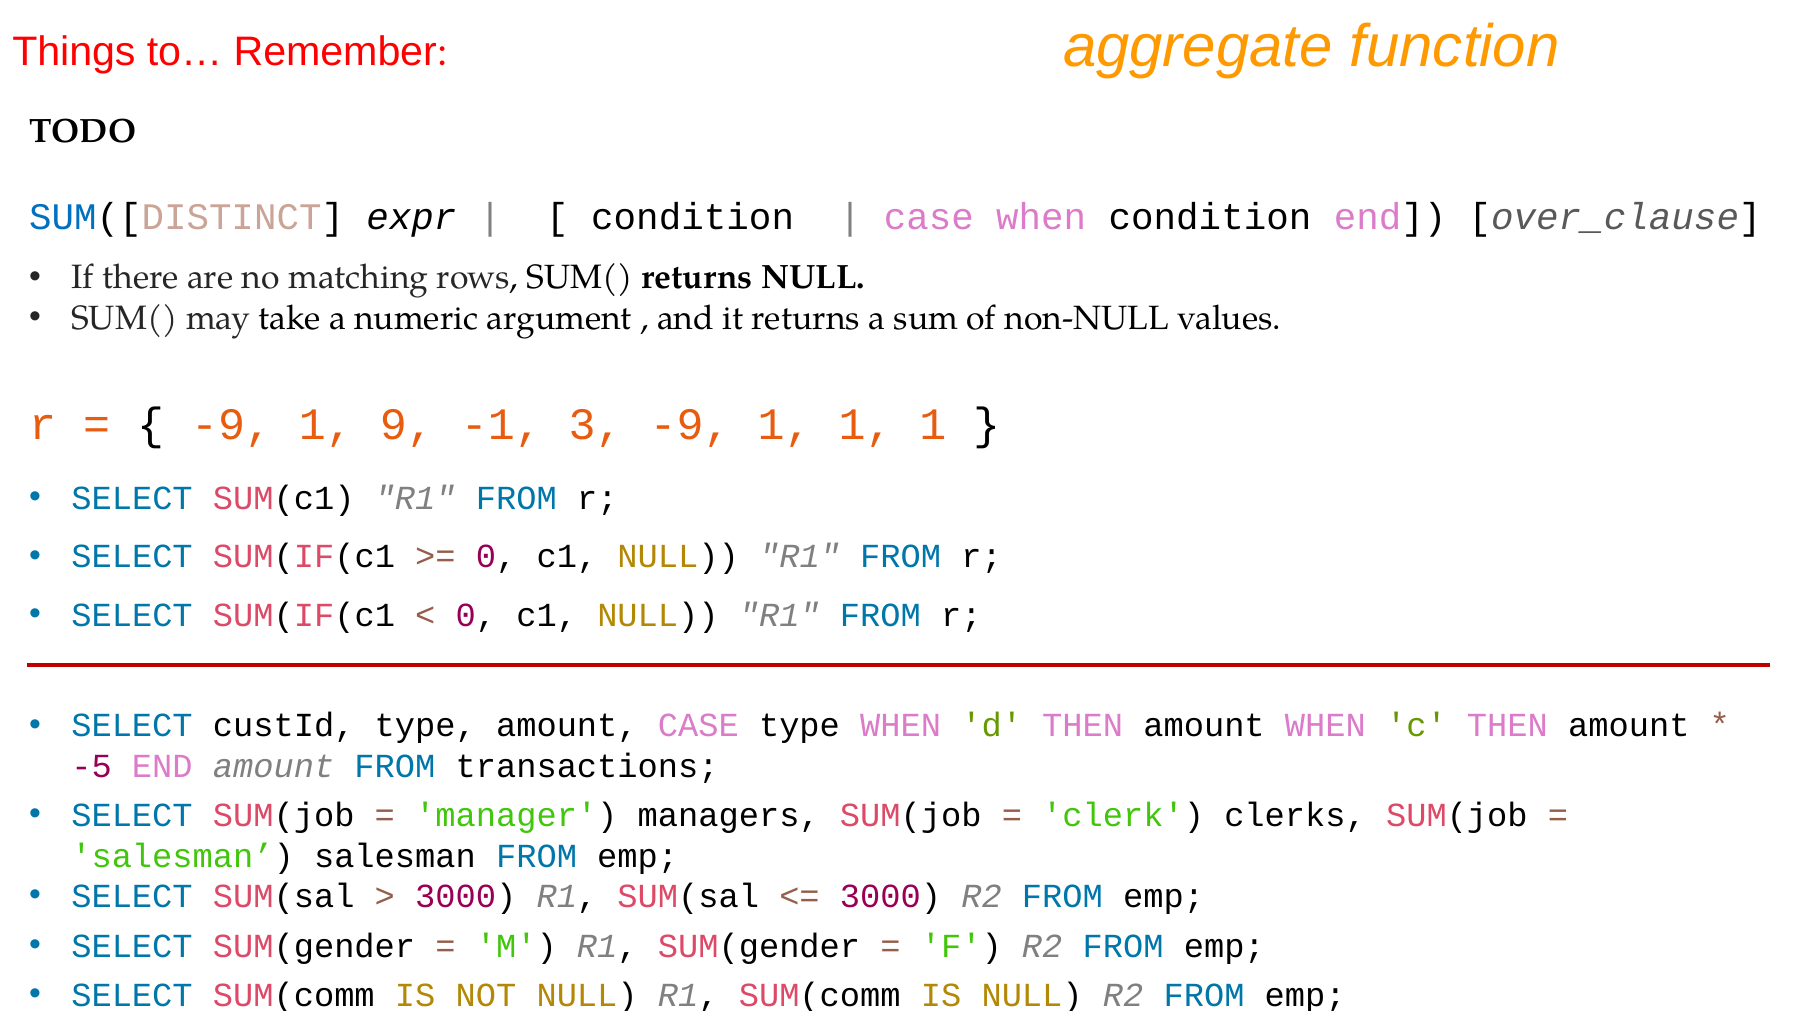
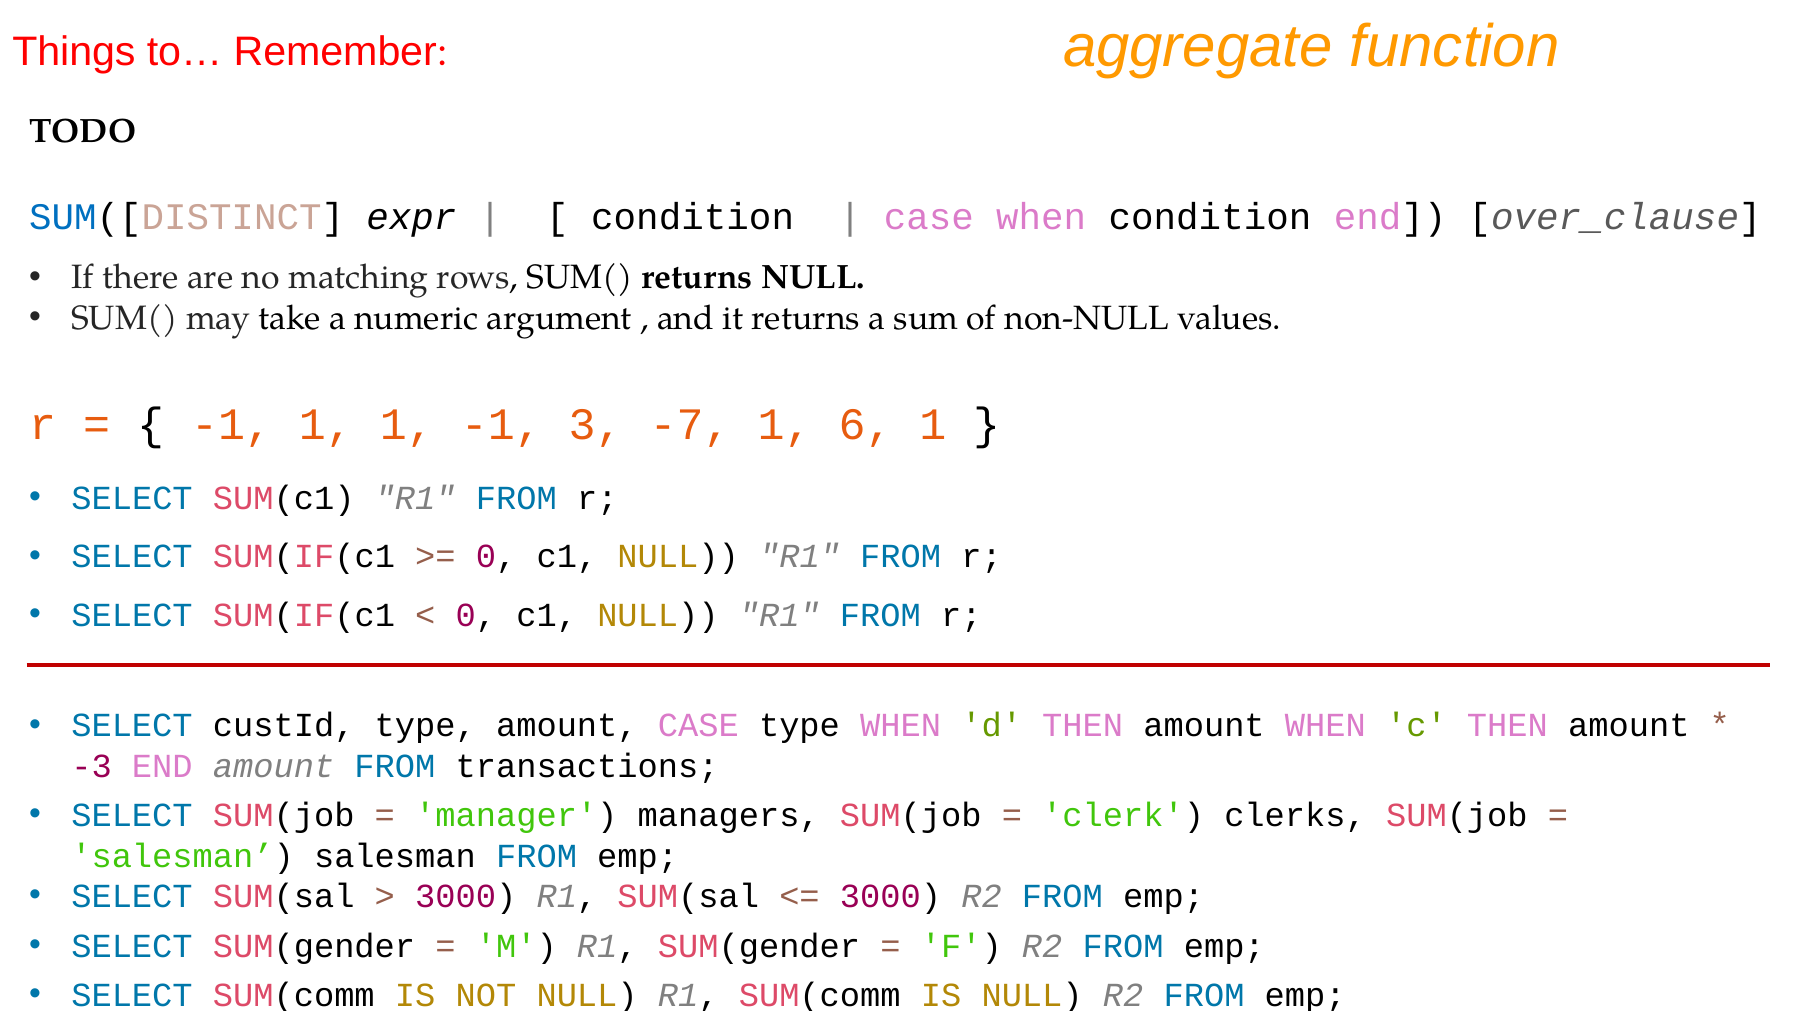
-9 at (231, 425): -9 -> -1
1 9: 9 -> 1
3 -9: -9 -> -7
1 at (866, 425): 1 -> 6
-5: -5 -> -3
